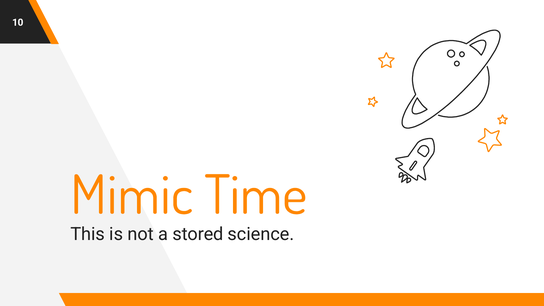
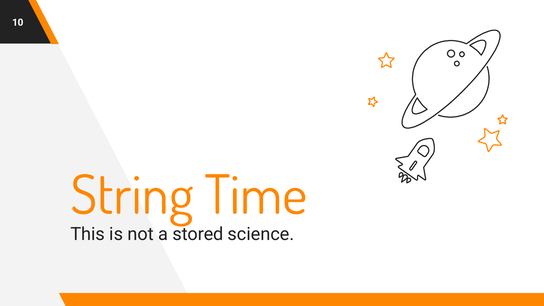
Mimic: Mimic -> String
